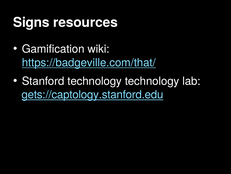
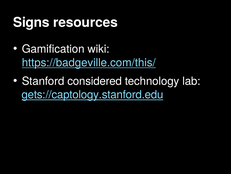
https://badgeville.com/that/: https://badgeville.com/that/ -> https://badgeville.com/this/
Stanford technology: technology -> considered
